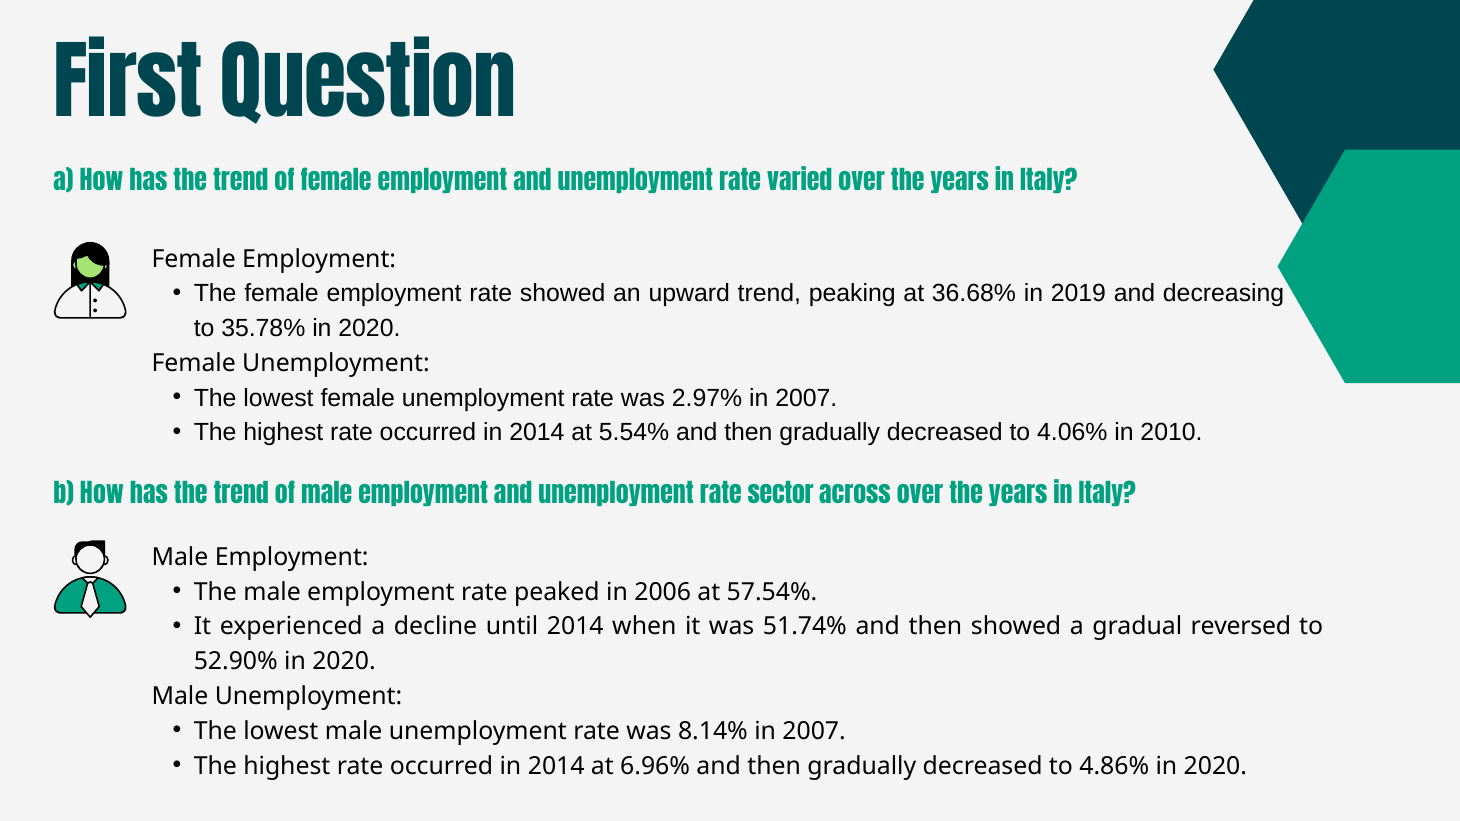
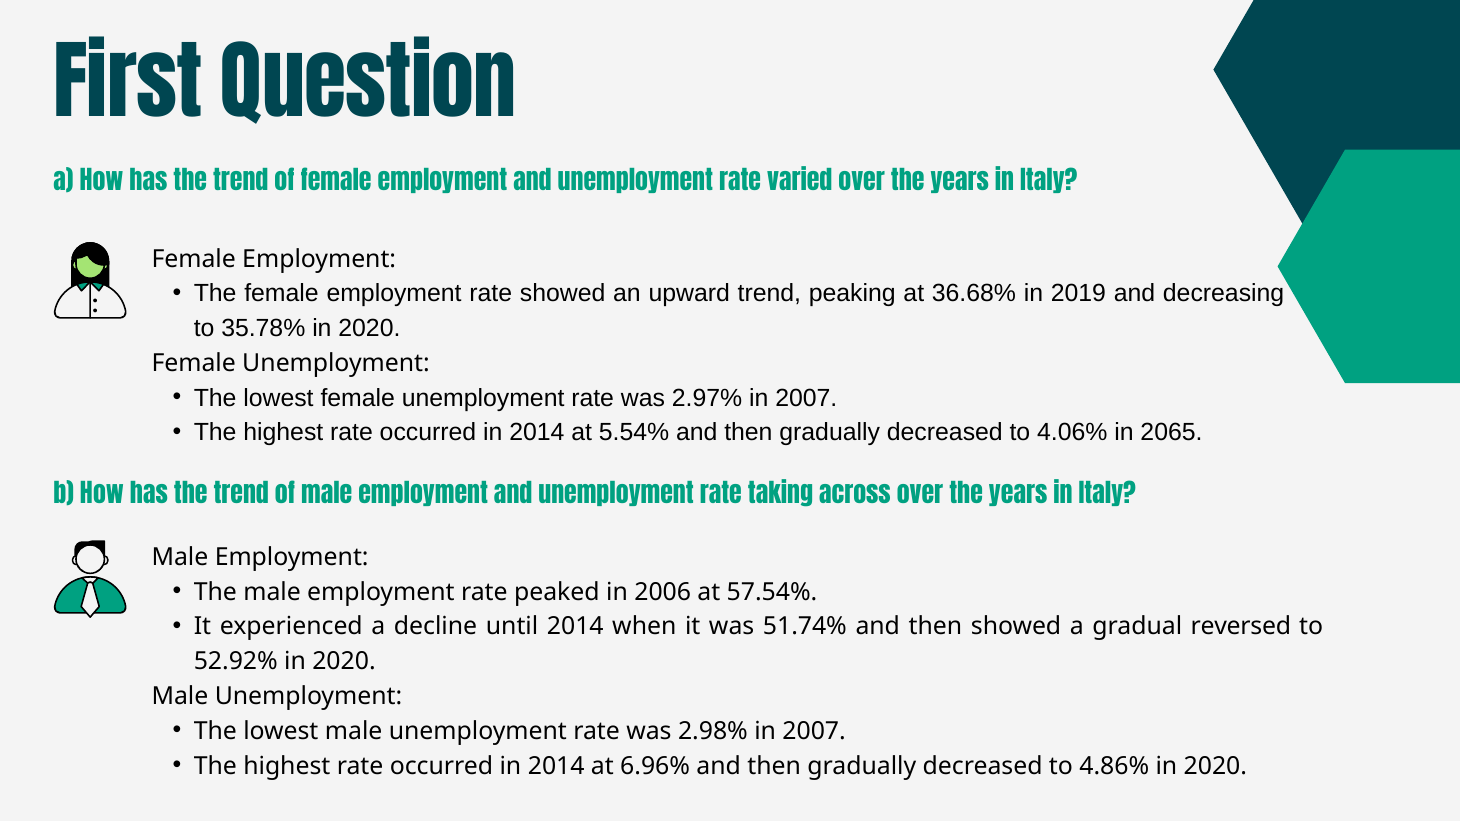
2010: 2010 -> 2065
sector: sector -> taking
52.90%: 52.90% -> 52.92%
8.14%: 8.14% -> 2.98%
